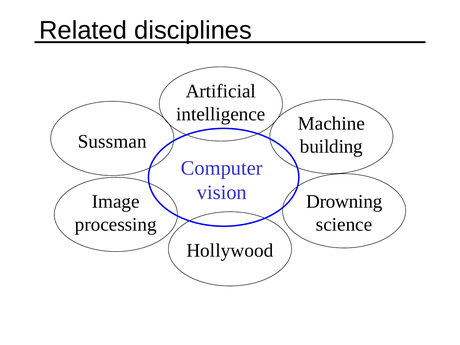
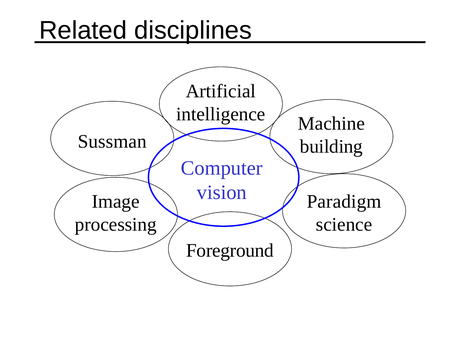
Drowning: Drowning -> Paradigm
Hollywood: Hollywood -> Foreground
